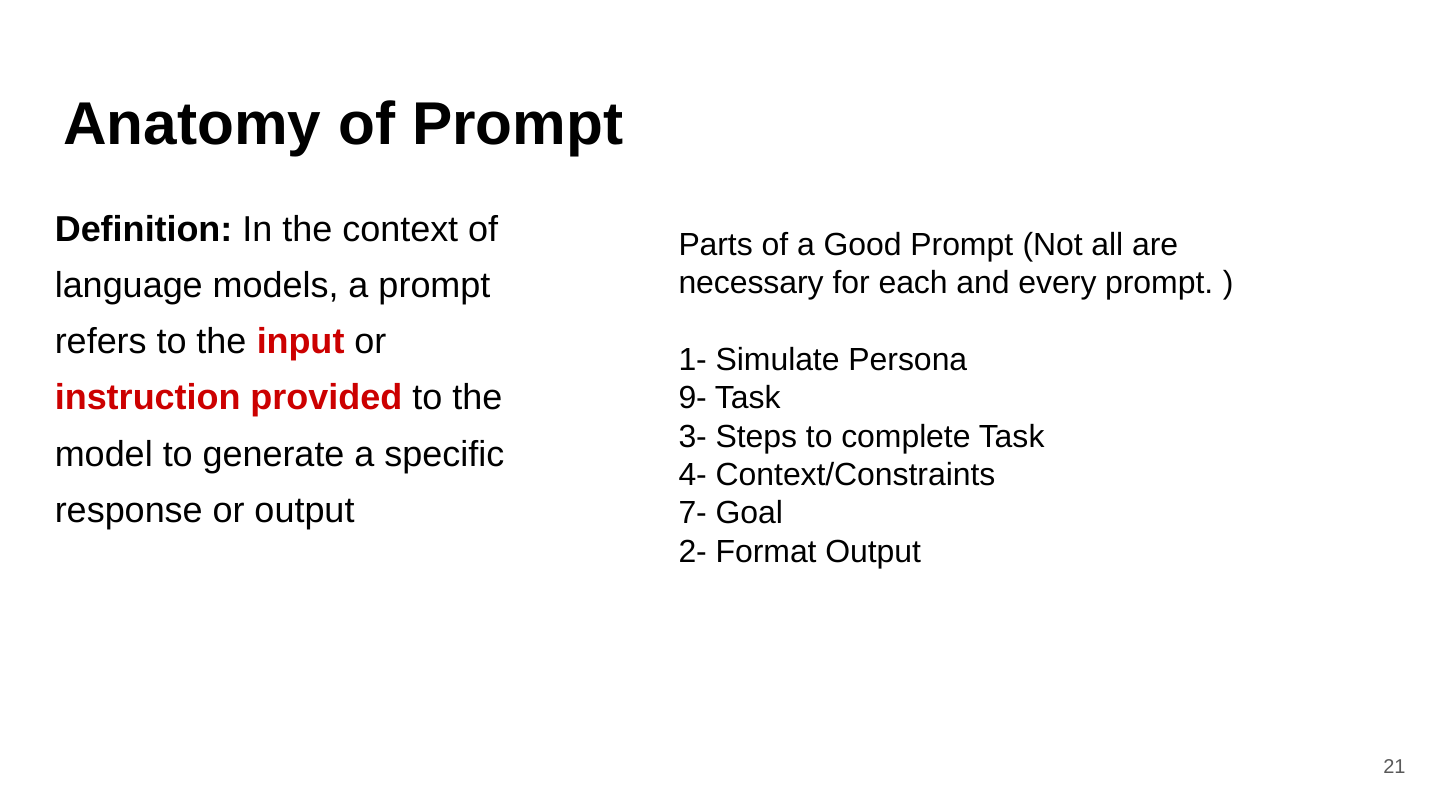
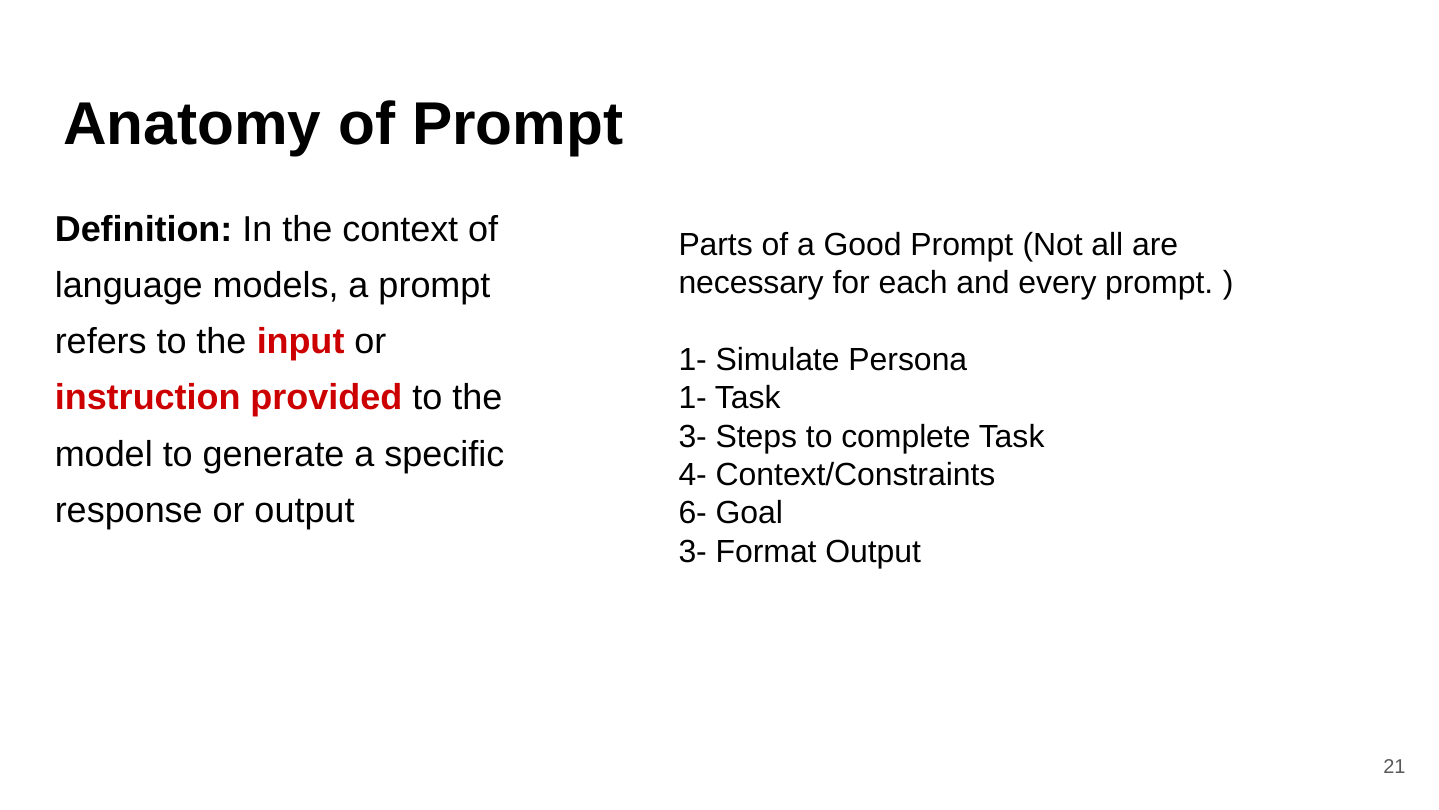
9- at (693, 398): 9- -> 1-
7-: 7- -> 6-
2- at (693, 551): 2- -> 3-
